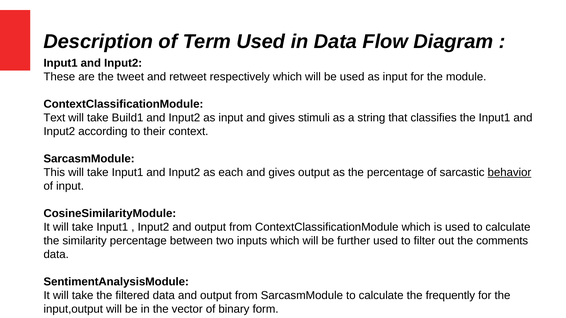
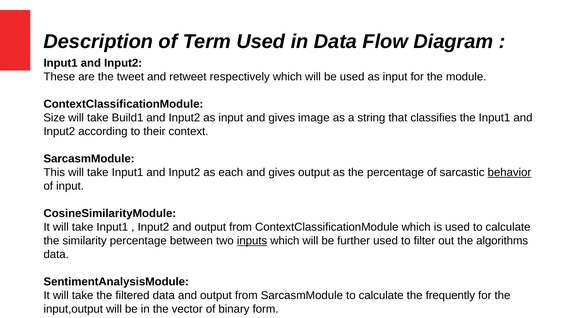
Text: Text -> Size
stimuli: stimuli -> image
inputs underline: none -> present
comments: comments -> algorithms
